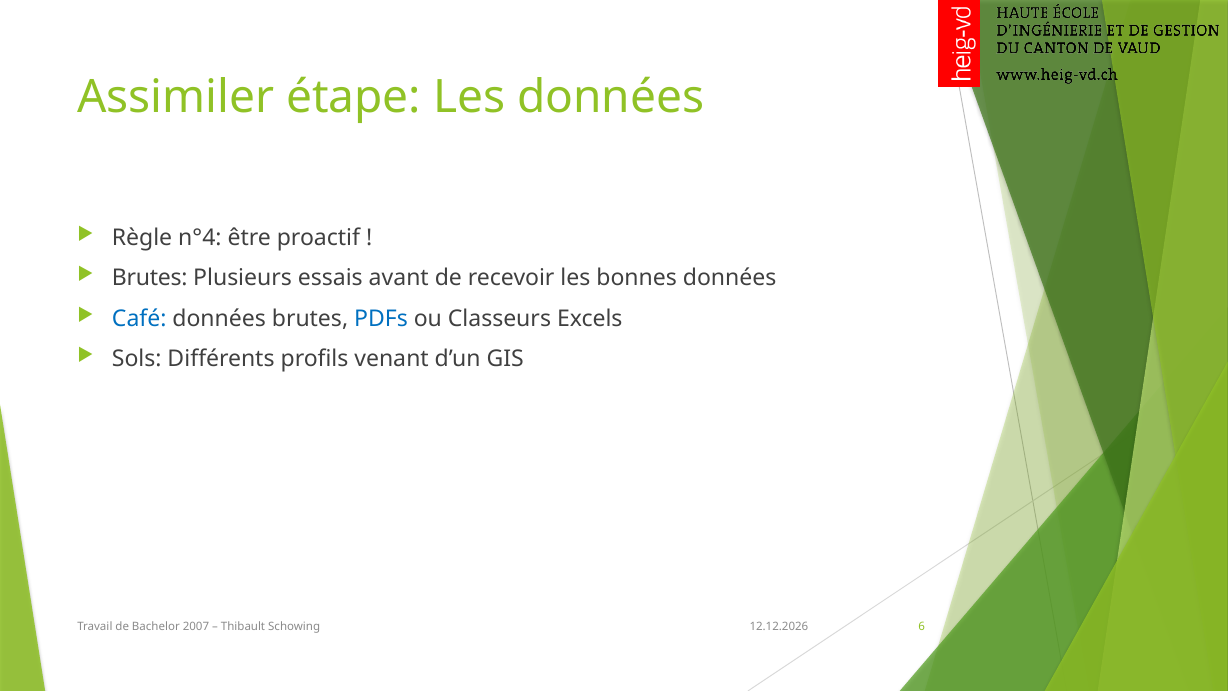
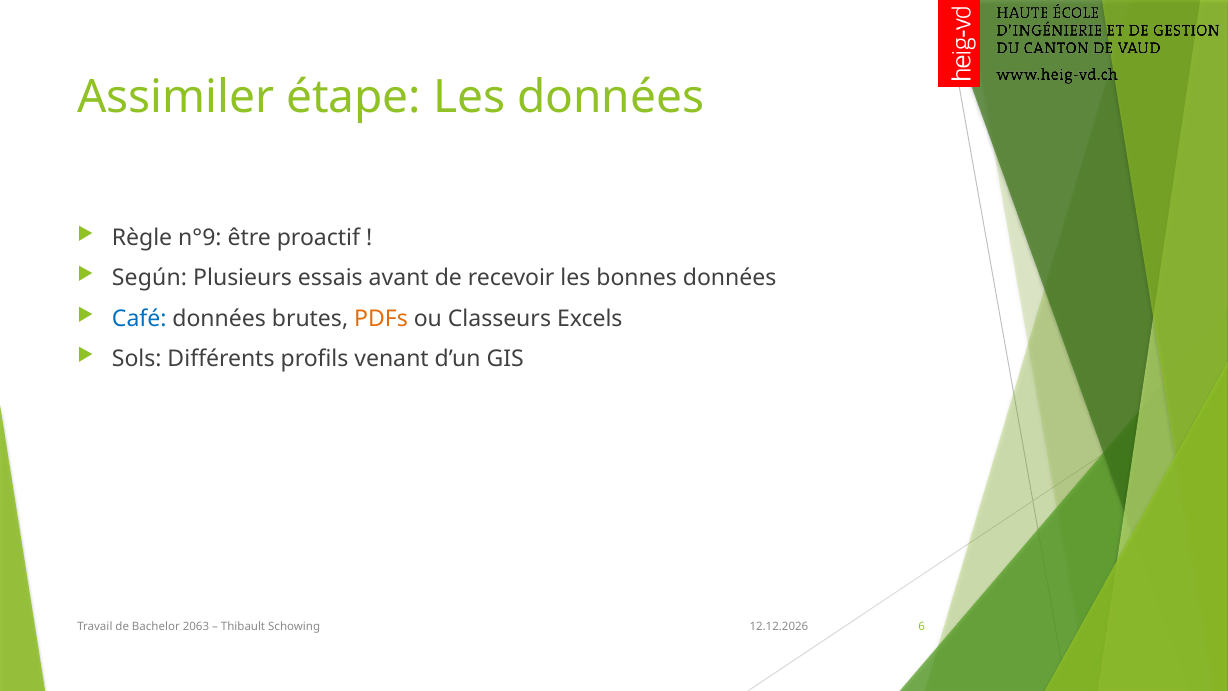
n°4: n°4 -> n°9
Brutes at (150, 278): Brutes -> Según
PDFs colour: blue -> orange
2007: 2007 -> 2063
